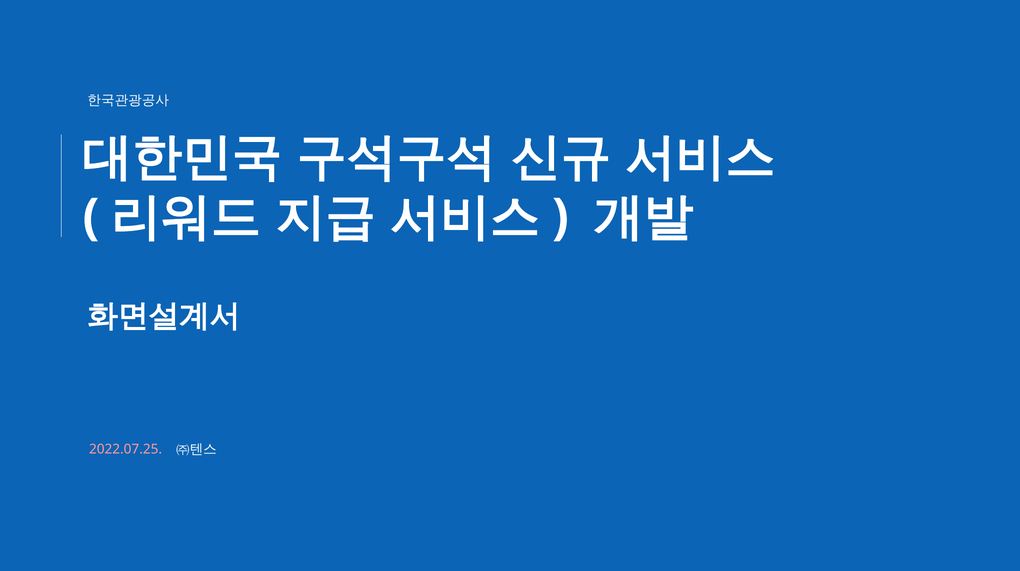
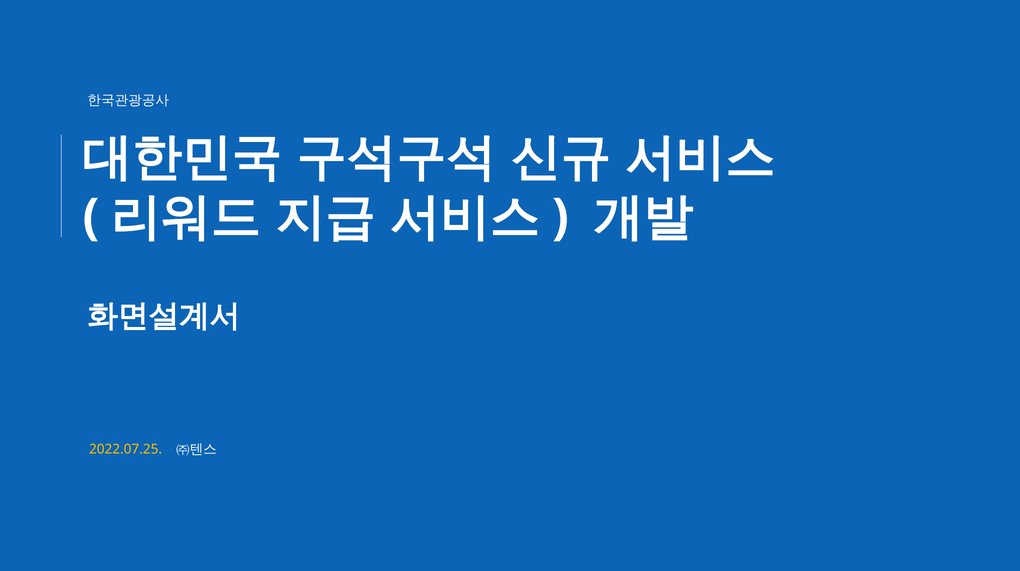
2022.07.25 colour: pink -> yellow
